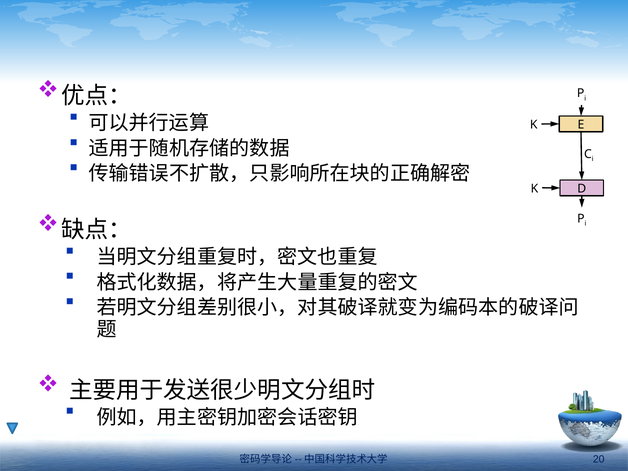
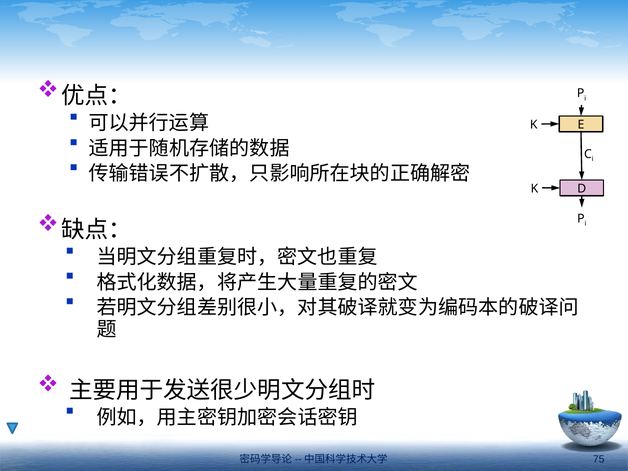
20: 20 -> 75
